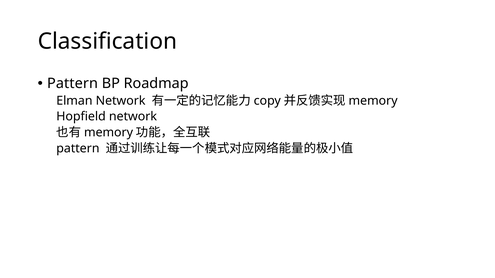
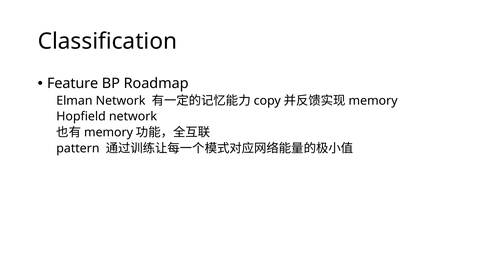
Pattern at (72, 84): Pattern -> Feature
